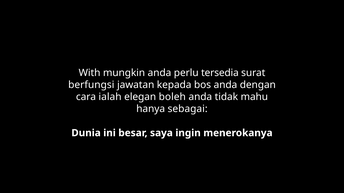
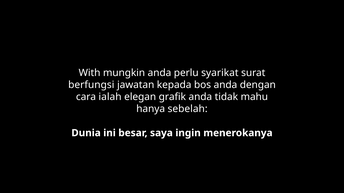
tersedia: tersedia -> syarikat
boleh: boleh -> grafik
sebagai: sebagai -> sebelah
